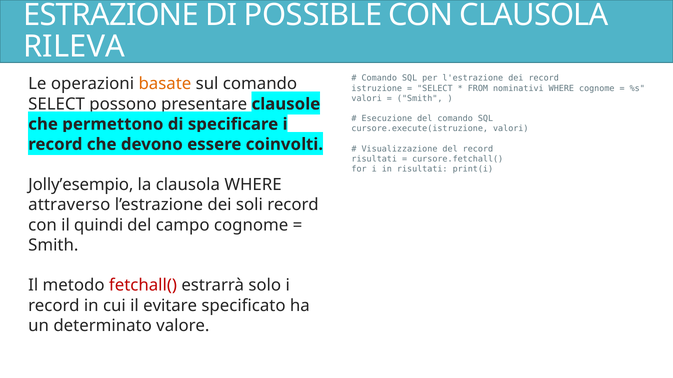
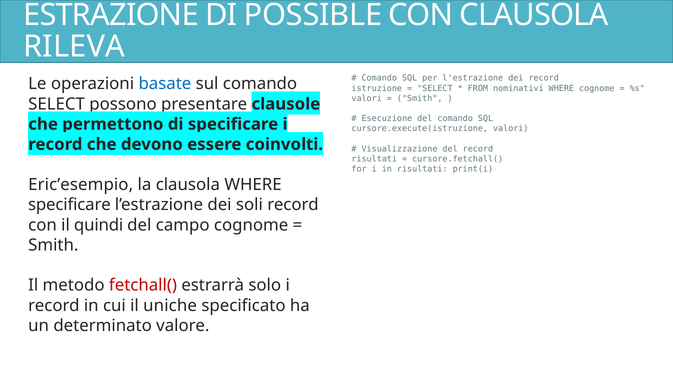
basate colour: orange -> blue
Jolly’esempio: Jolly’esempio -> Eric’esempio
attraverso at (69, 205): attraverso -> specificare
evitare: evitare -> uniche
